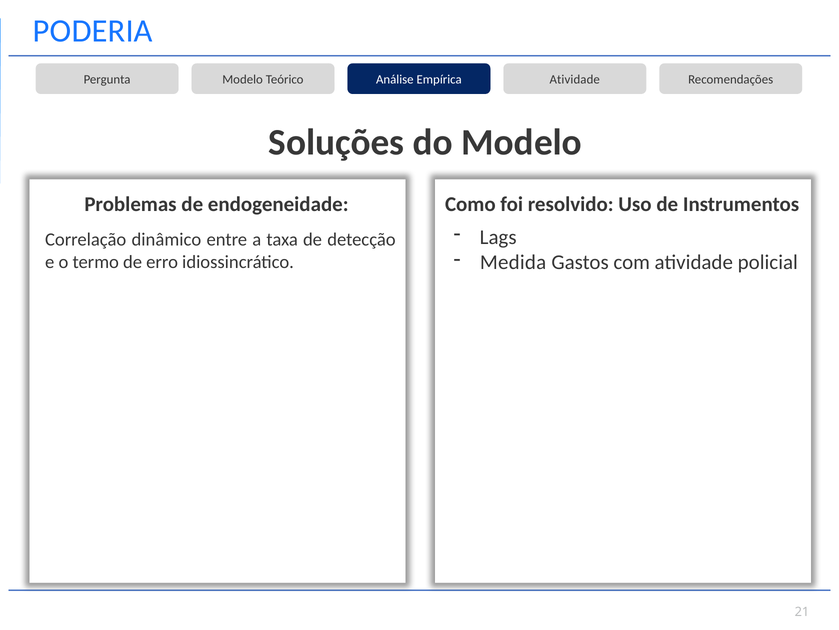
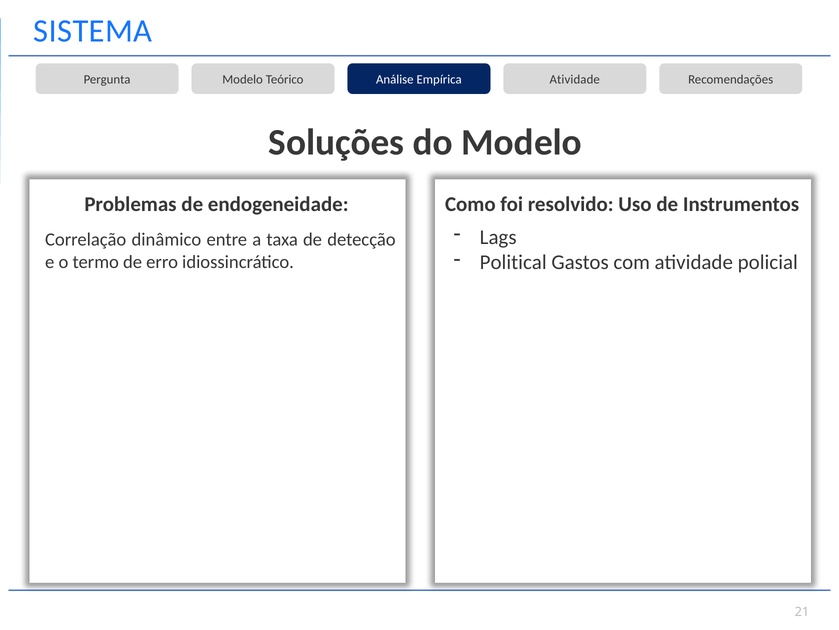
PODERIA: PODERIA -> SISTEMA
Medida: Medida -> Political
